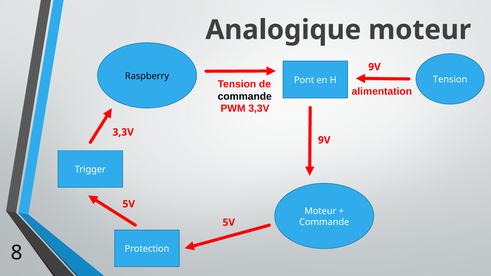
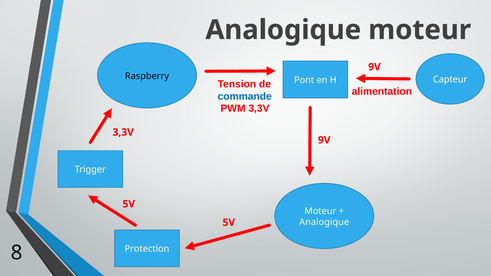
Tension at (450, 80): Tension -> Capteur
commande at (245, 96) colour: black -> blue
Commande at (324, 222): Commande -> Analogique
